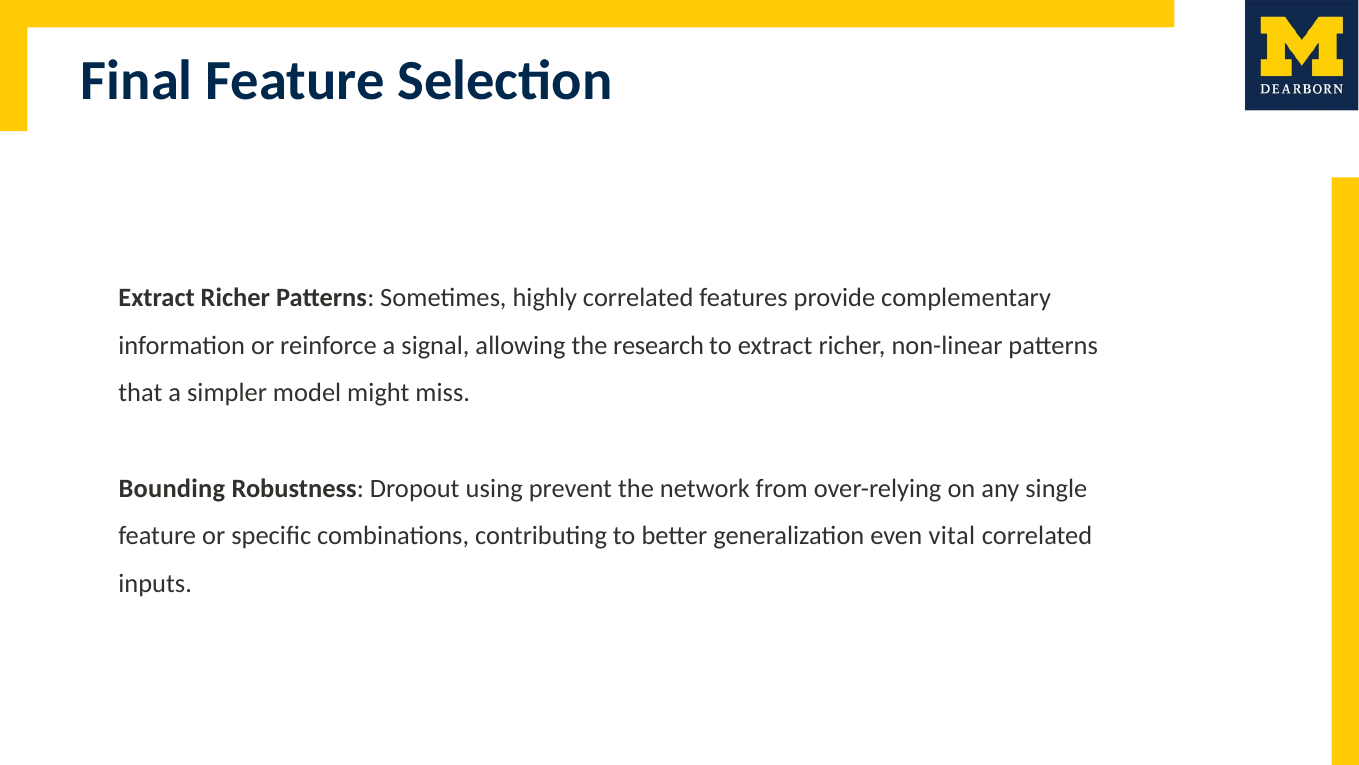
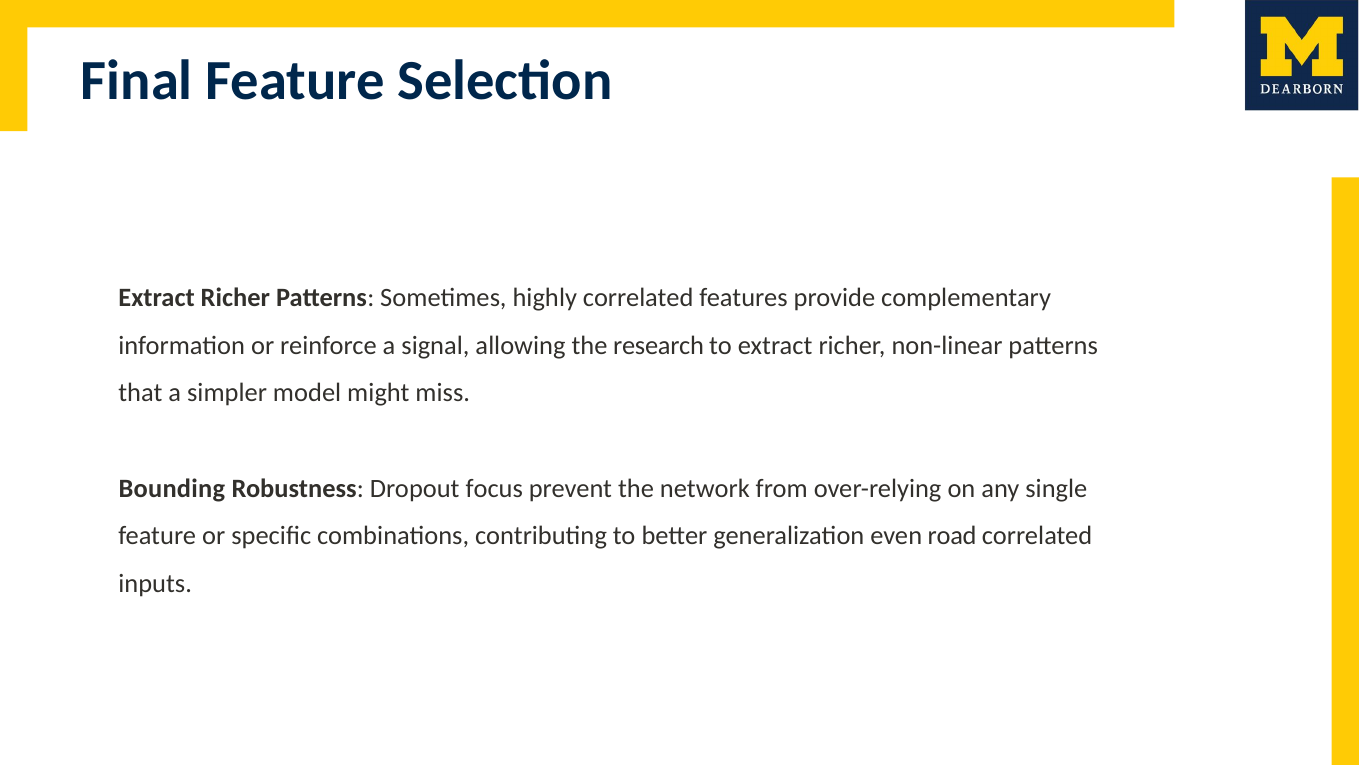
using: using -> focus
vital: vital -> road
